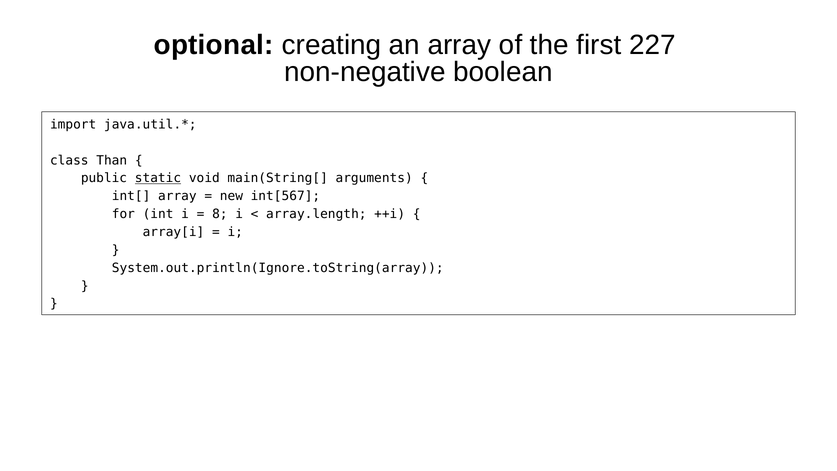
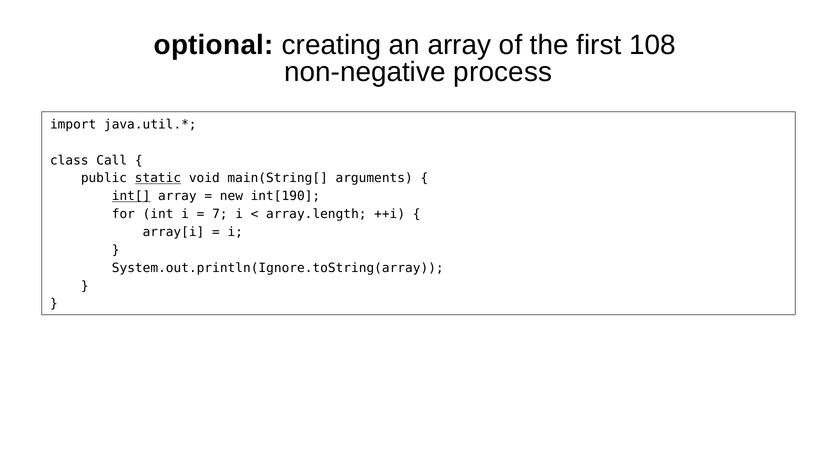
227: 227 -> 108
boolean: boolean -> process
Than: Than -> Call
int[ underline: none -> present
int[567: int[567 -> int[190
8: 8 -> 7
